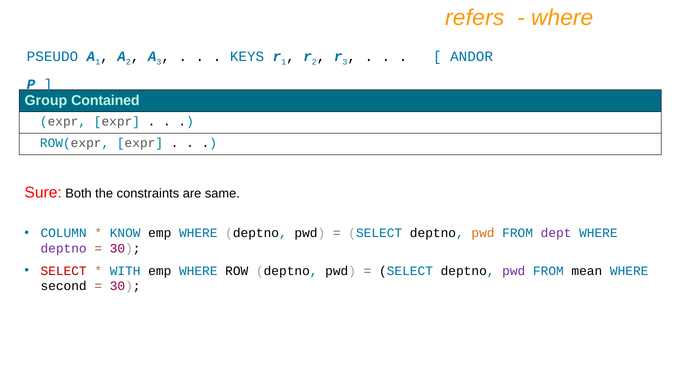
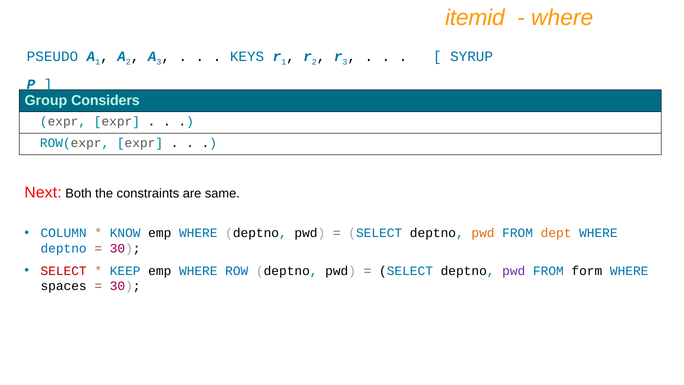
refers: refers -> itemid
ANDOR: ANDOR -> SYRUP
Contained: Contained -> Considers
Sure: Sure -> Next
dept colour: purple -> orange
deptno at (64, 248) colour: purple -> blue
WITH: WITH -> KEEP
ROW colour: black -> blue
mean: mean -> form
second: second -> spaces
